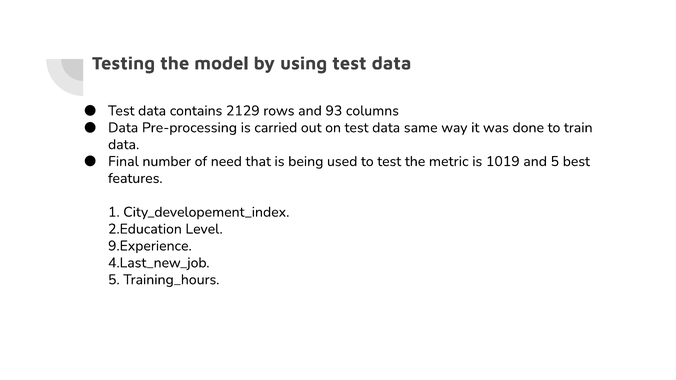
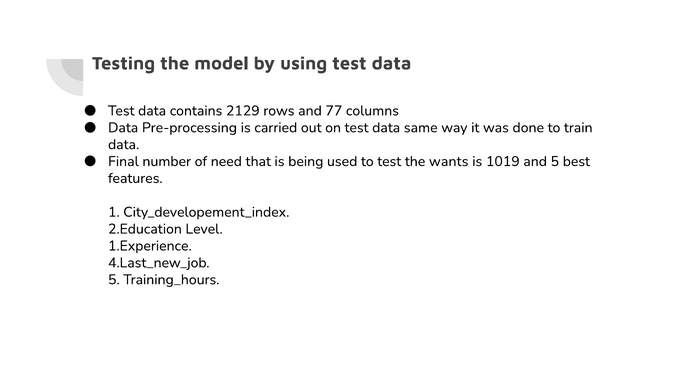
93: 93 -> 77
metric: metric -> wants
9.Experience: 9.Experience -> 1.Experience
